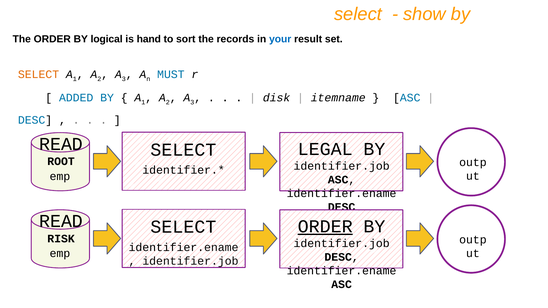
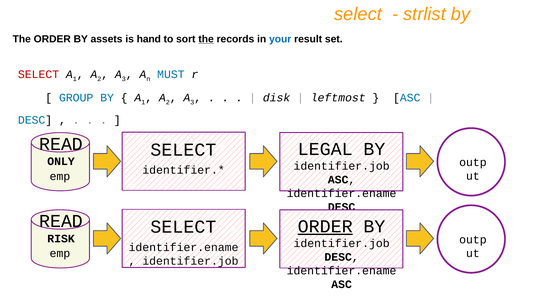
show: show -> strlist
logical: logical -> assets
the at (206, 39) underline: none -> present
SELECT at (39, 74) colour: orange -> red
ADDED: ADDED -> GROUP
itemname: itemname -> leftmost
ROOT: ROOT -> ONLY
